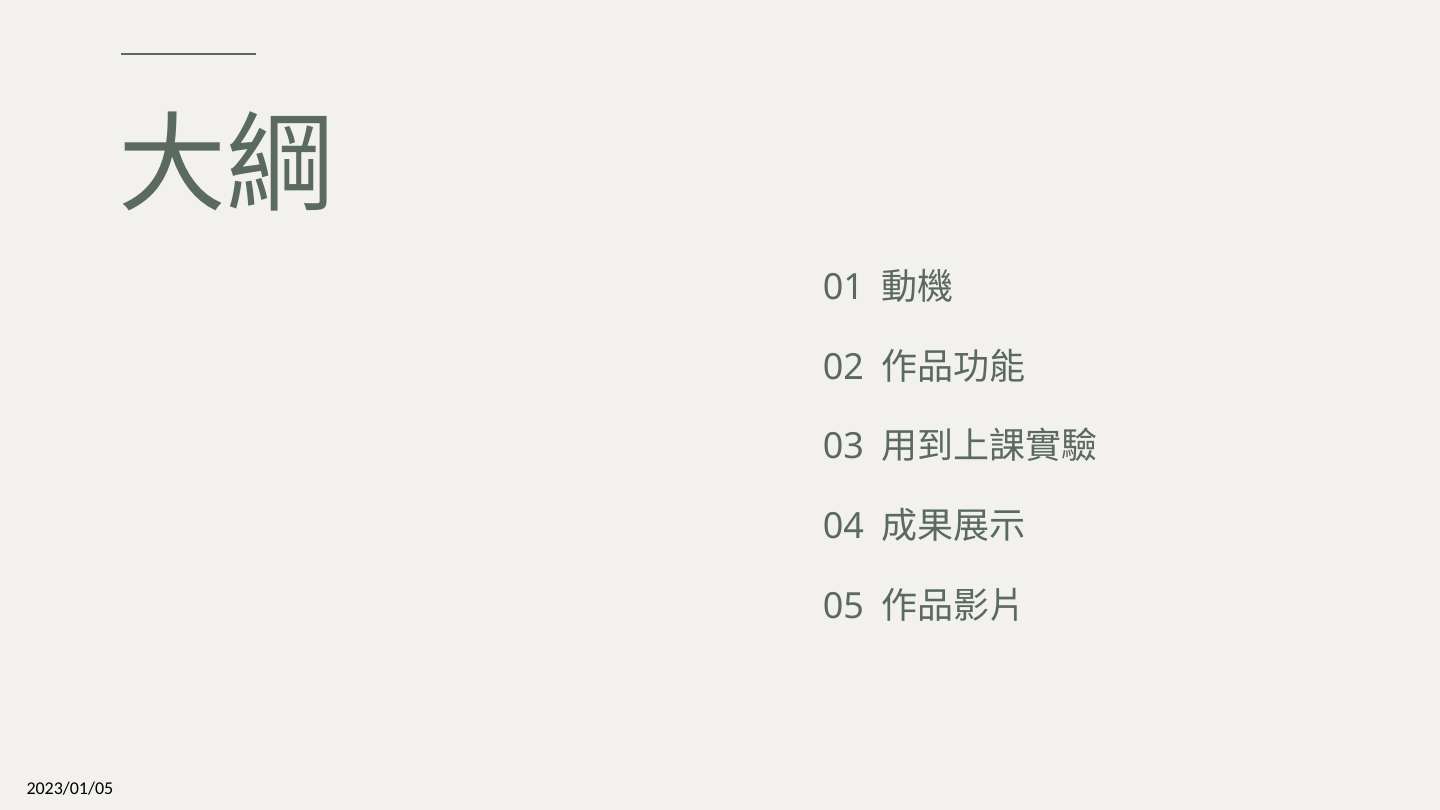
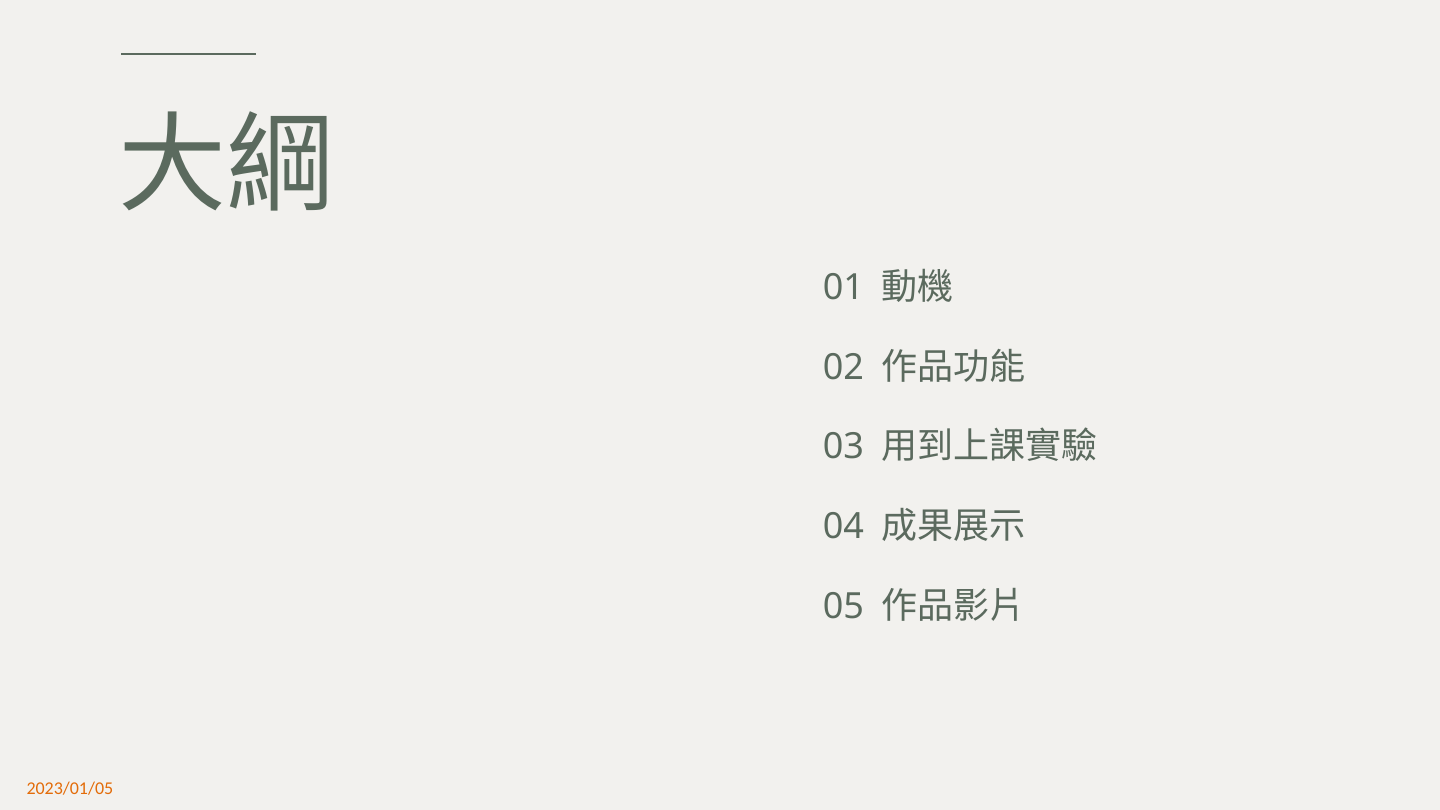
2023/01/05 colour: black -> orange
